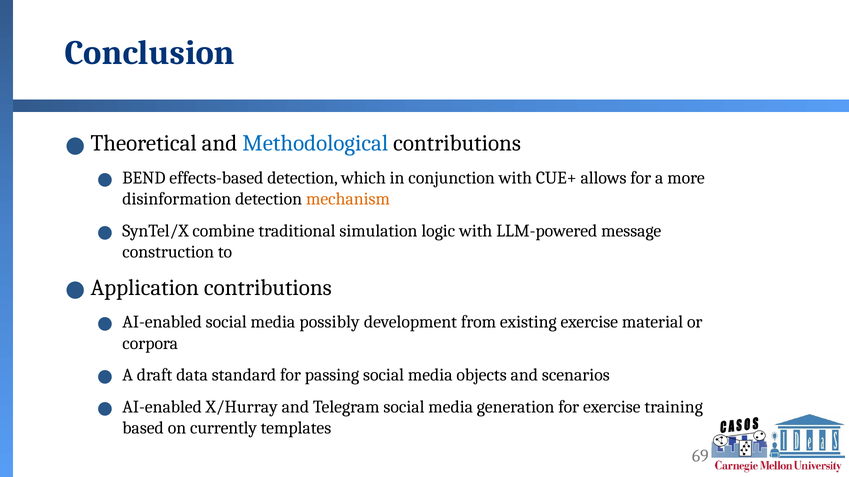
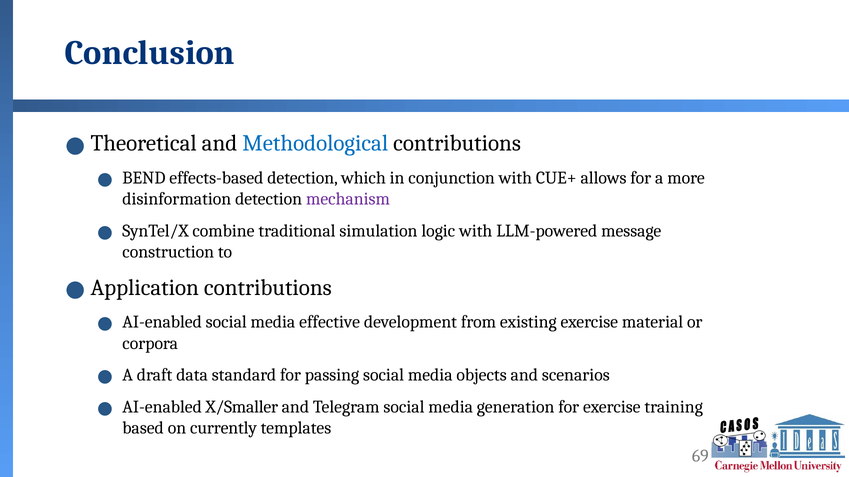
mechanism colour: orange -> purple
possibly: possibly -> effective
X/Hurray: X/Hurray -> X/Smaller
